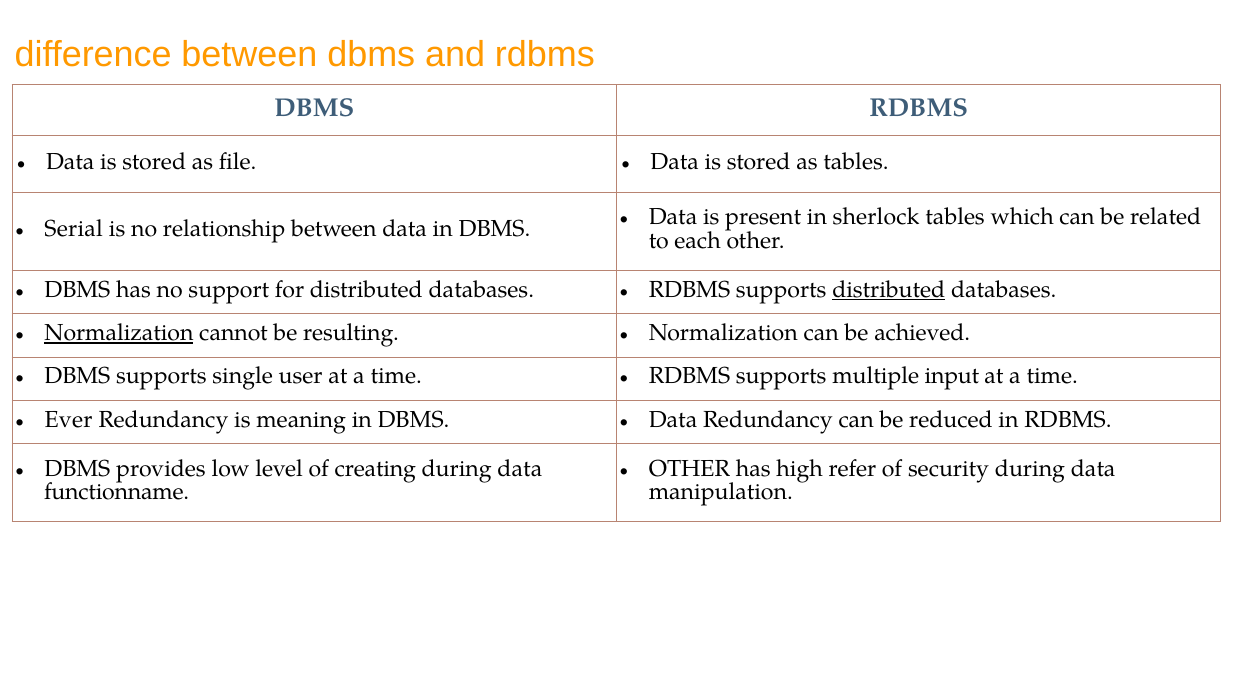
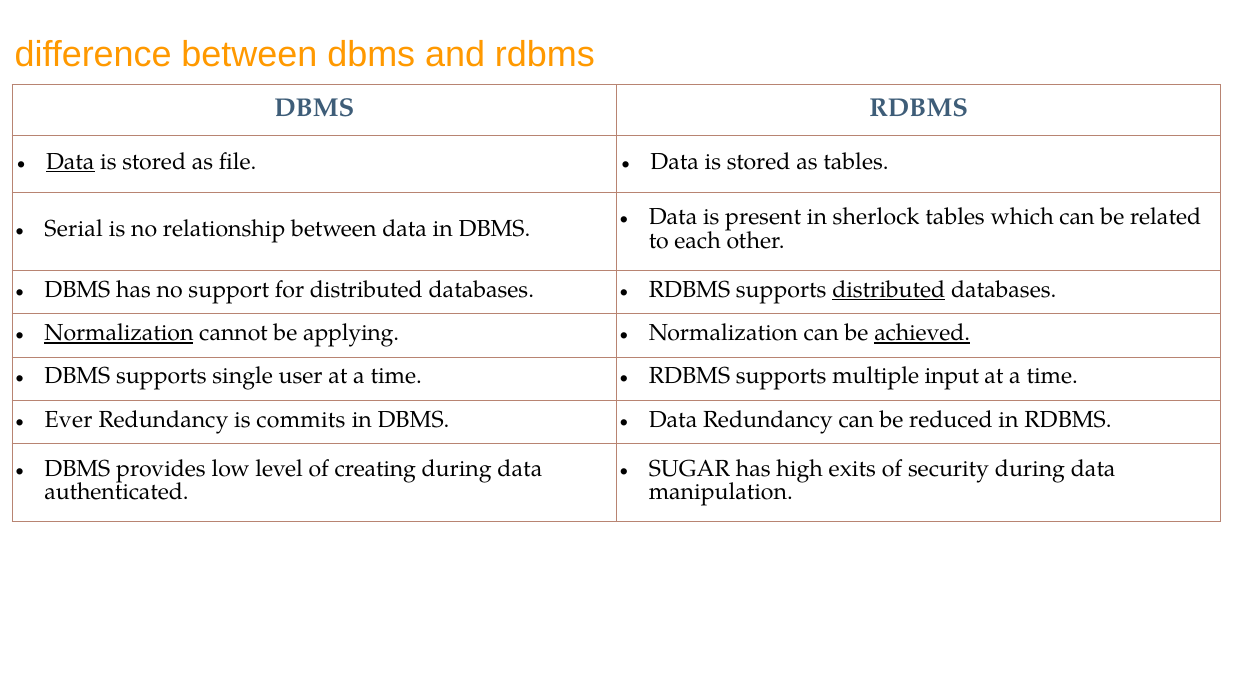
Data at (70, 162) underline: none -> present
resulting: resulting -> applying
achieved underline: none -> present
meaning: meaning -> commits
OTHER at (689, 468): OTHER -> SUGAR
refer: refer -> exits
functionname: functionname -> authenticated
